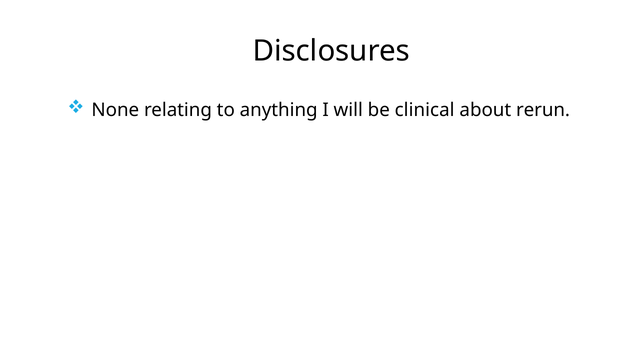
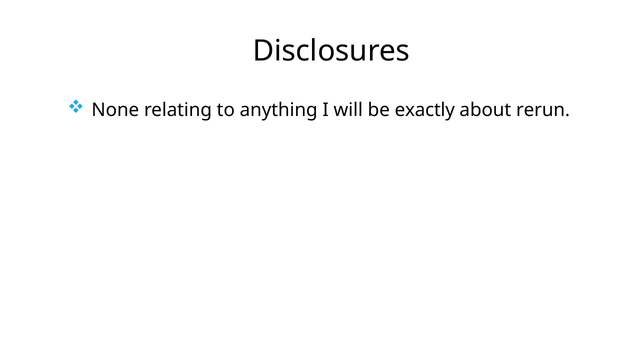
clinical: clinical -> exactly
